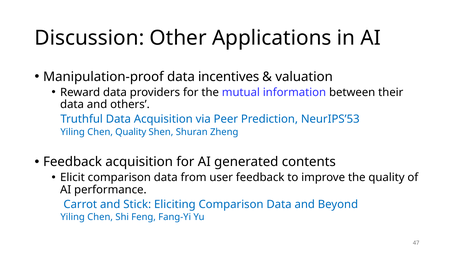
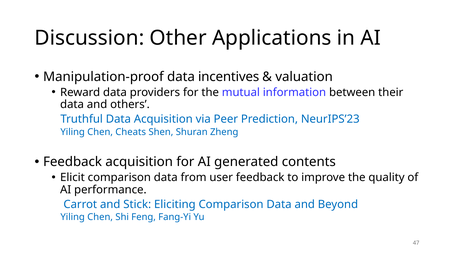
NeurIPS’53: NeurIPS’53 -> NeurIPS’23
Chen Quality: Quality -> Cheats
